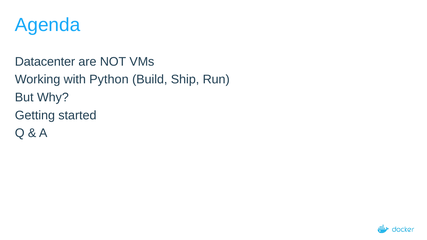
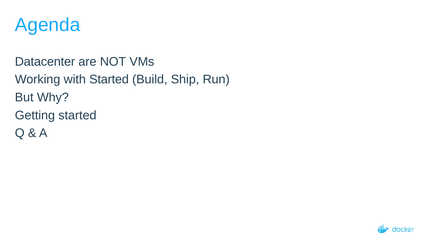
with Python: Python -> Started
